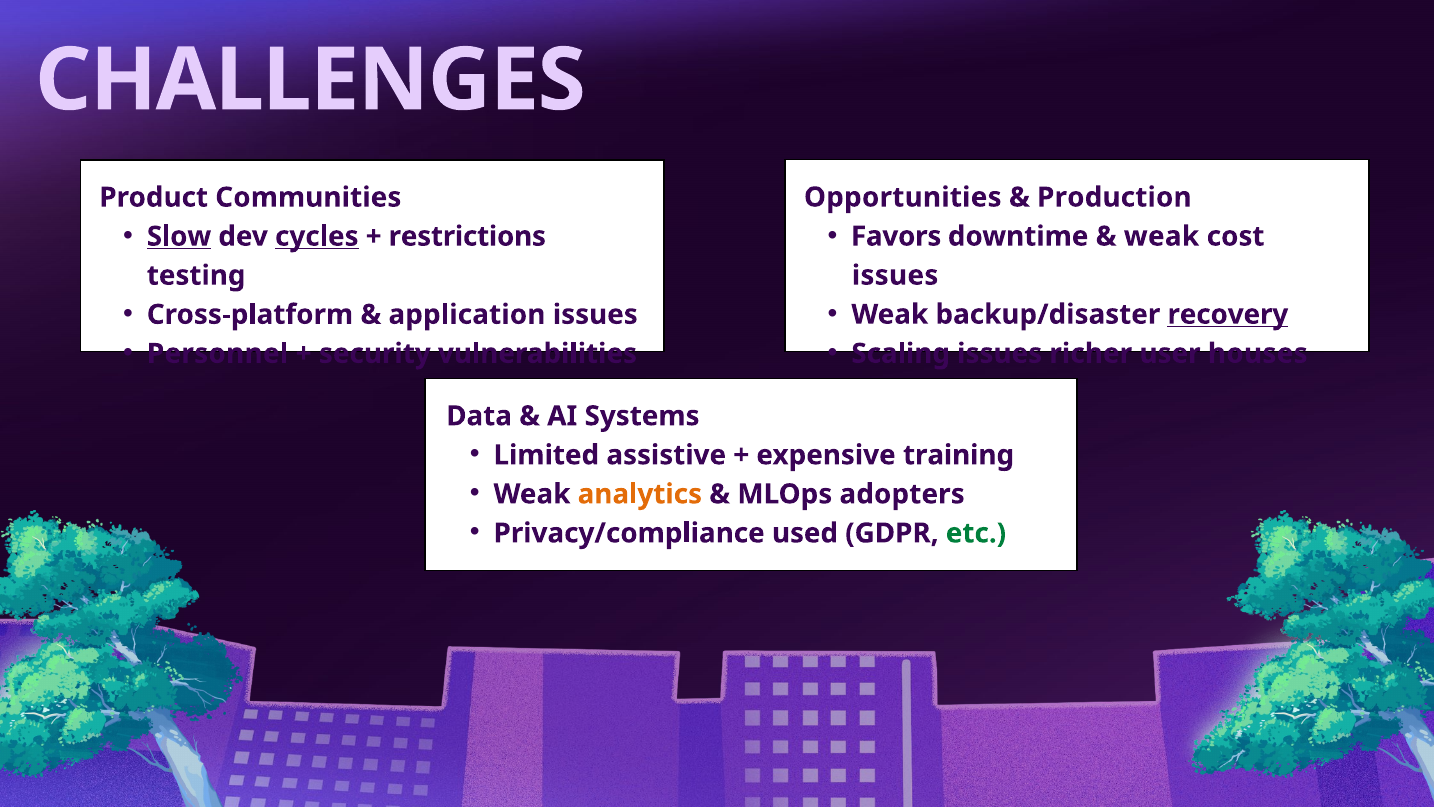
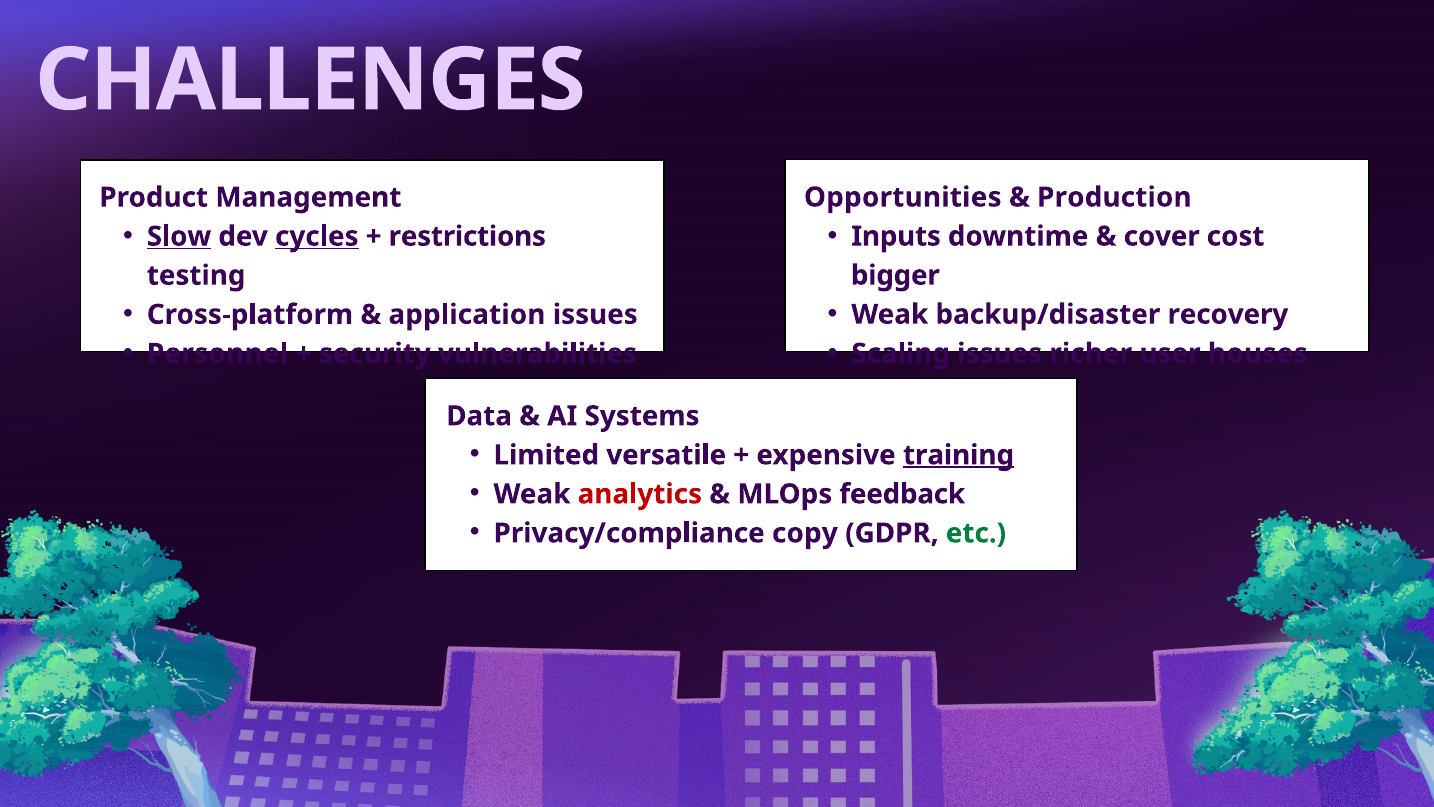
Communities: Communities -> Management
Favors: Favors -> Inputs
weak at (1161, 236): weak -> cover
issues at (895, 275): issues -> bigger
recovery underline: present -> none
assistive: assistive -> versatile
training underline: none -> present
analytics colour: orange -> red
adopters: adopters -> feedback
used: used -> copy
